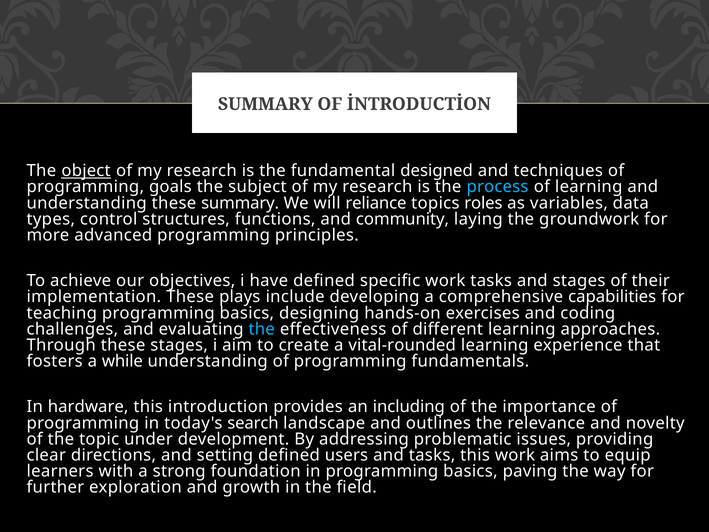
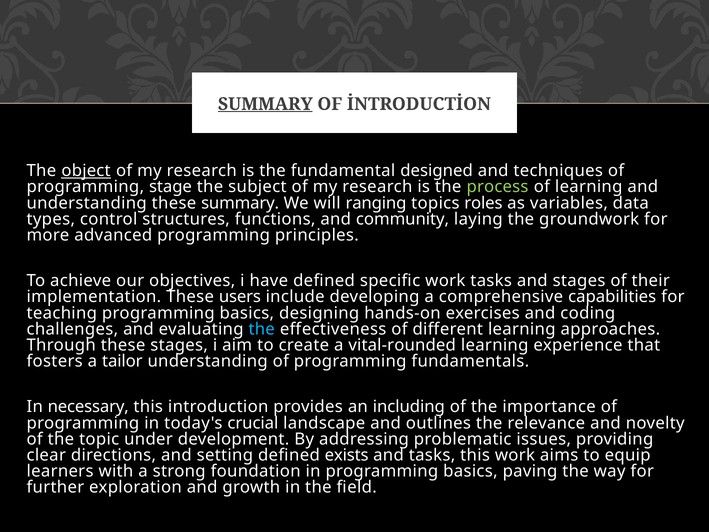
SUMMARY at (265, 104) underline: none -> present
goals: goals -> stage
process colour: light blue -> light green
reliance: reliance -> ranging
plays: plays -> users
while: while -> tailor
hardware: hardware -> necessary
search: search -> crucial
users: users -> exists
